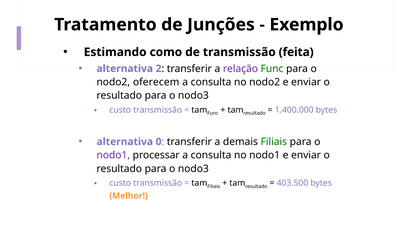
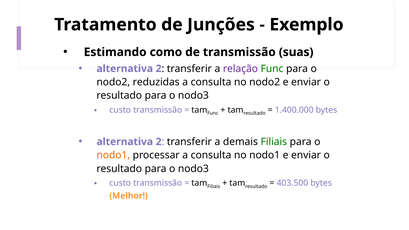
feita: feita -> suas
oferecem: oferecem -> reduzidas
0 at (159, 142): 0 -> 2
nodo1 at (113, 155) colour: purple -> orange
